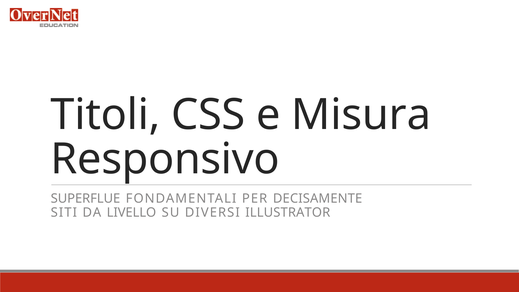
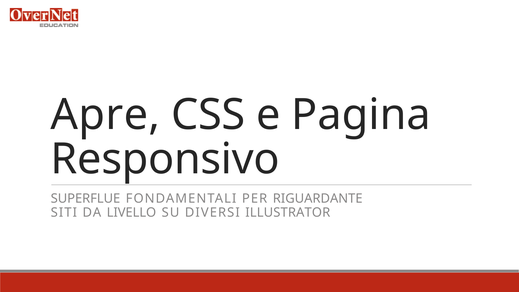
Titoli: Titoli -> Apre
Misura: Misura -> Pagina
DECISAMENTE: DECISAMENTE -> RIGUARDANTE
